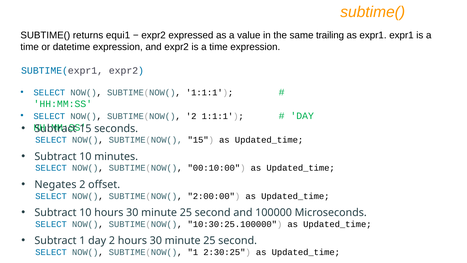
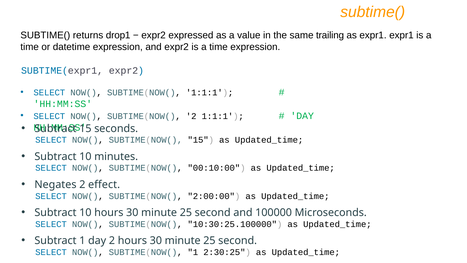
equi1: equi1 -> drop1
offset: offset -> effect
